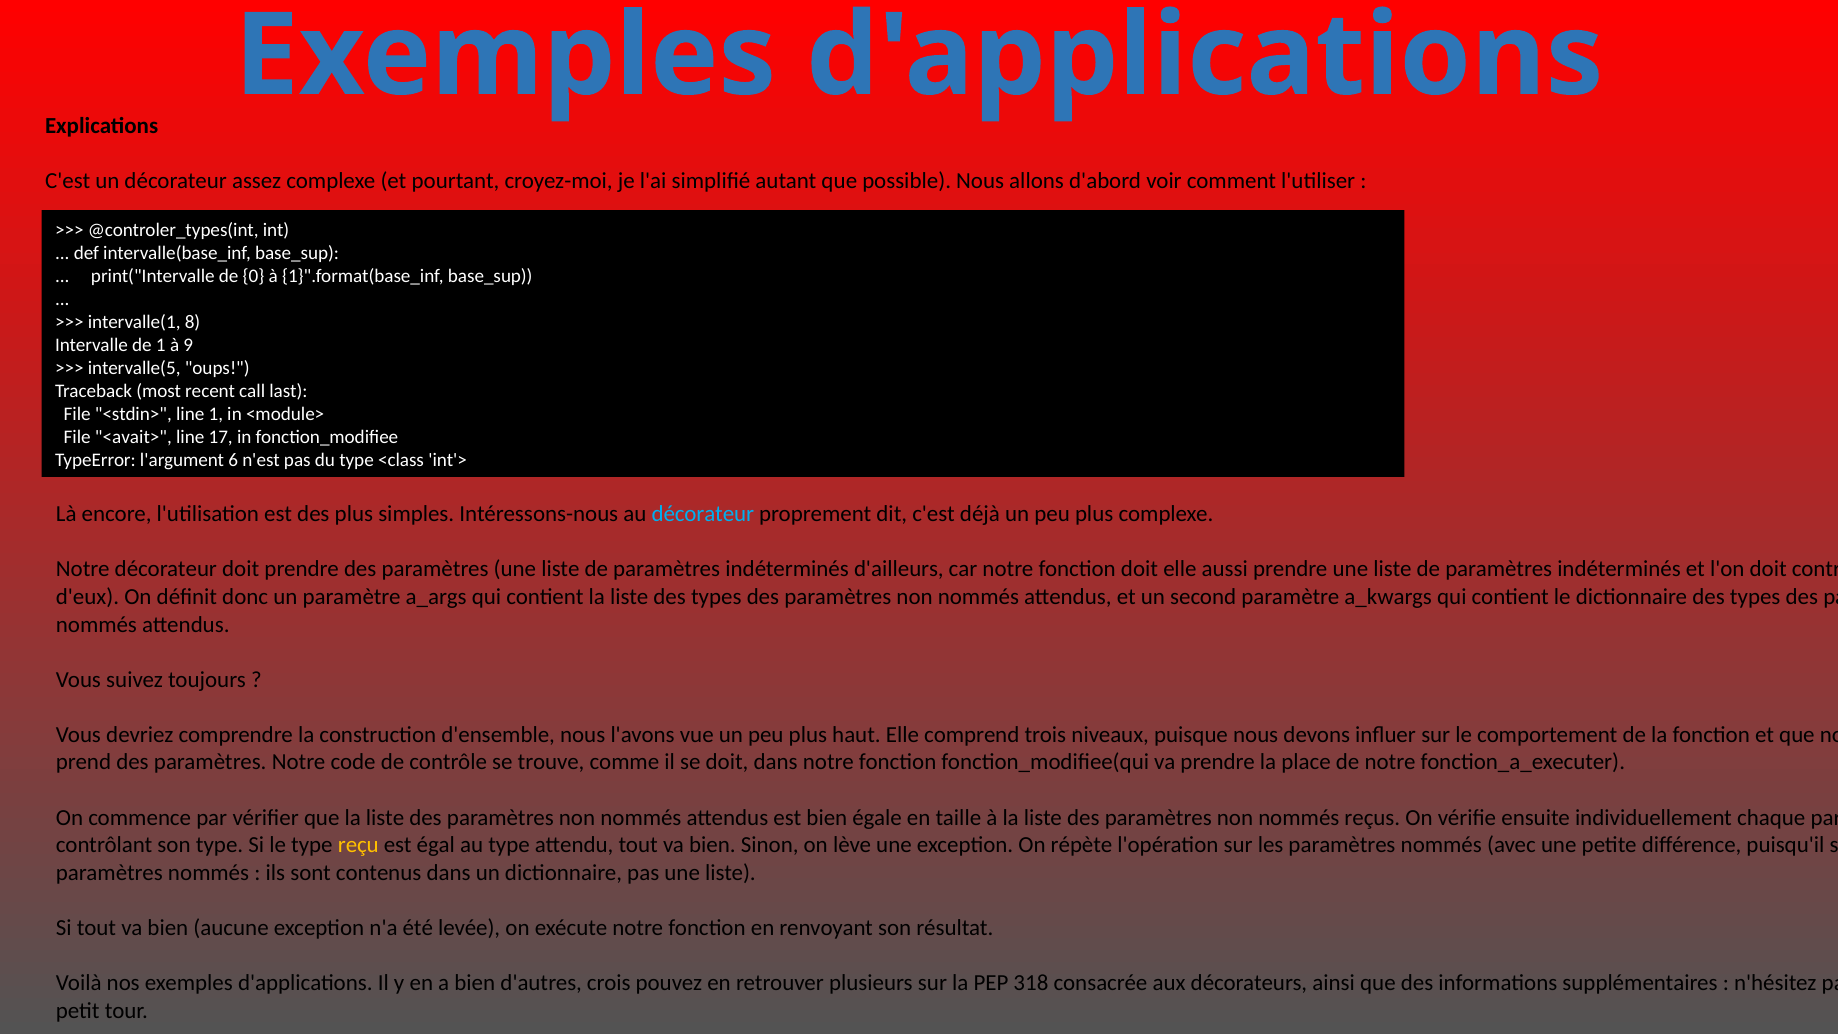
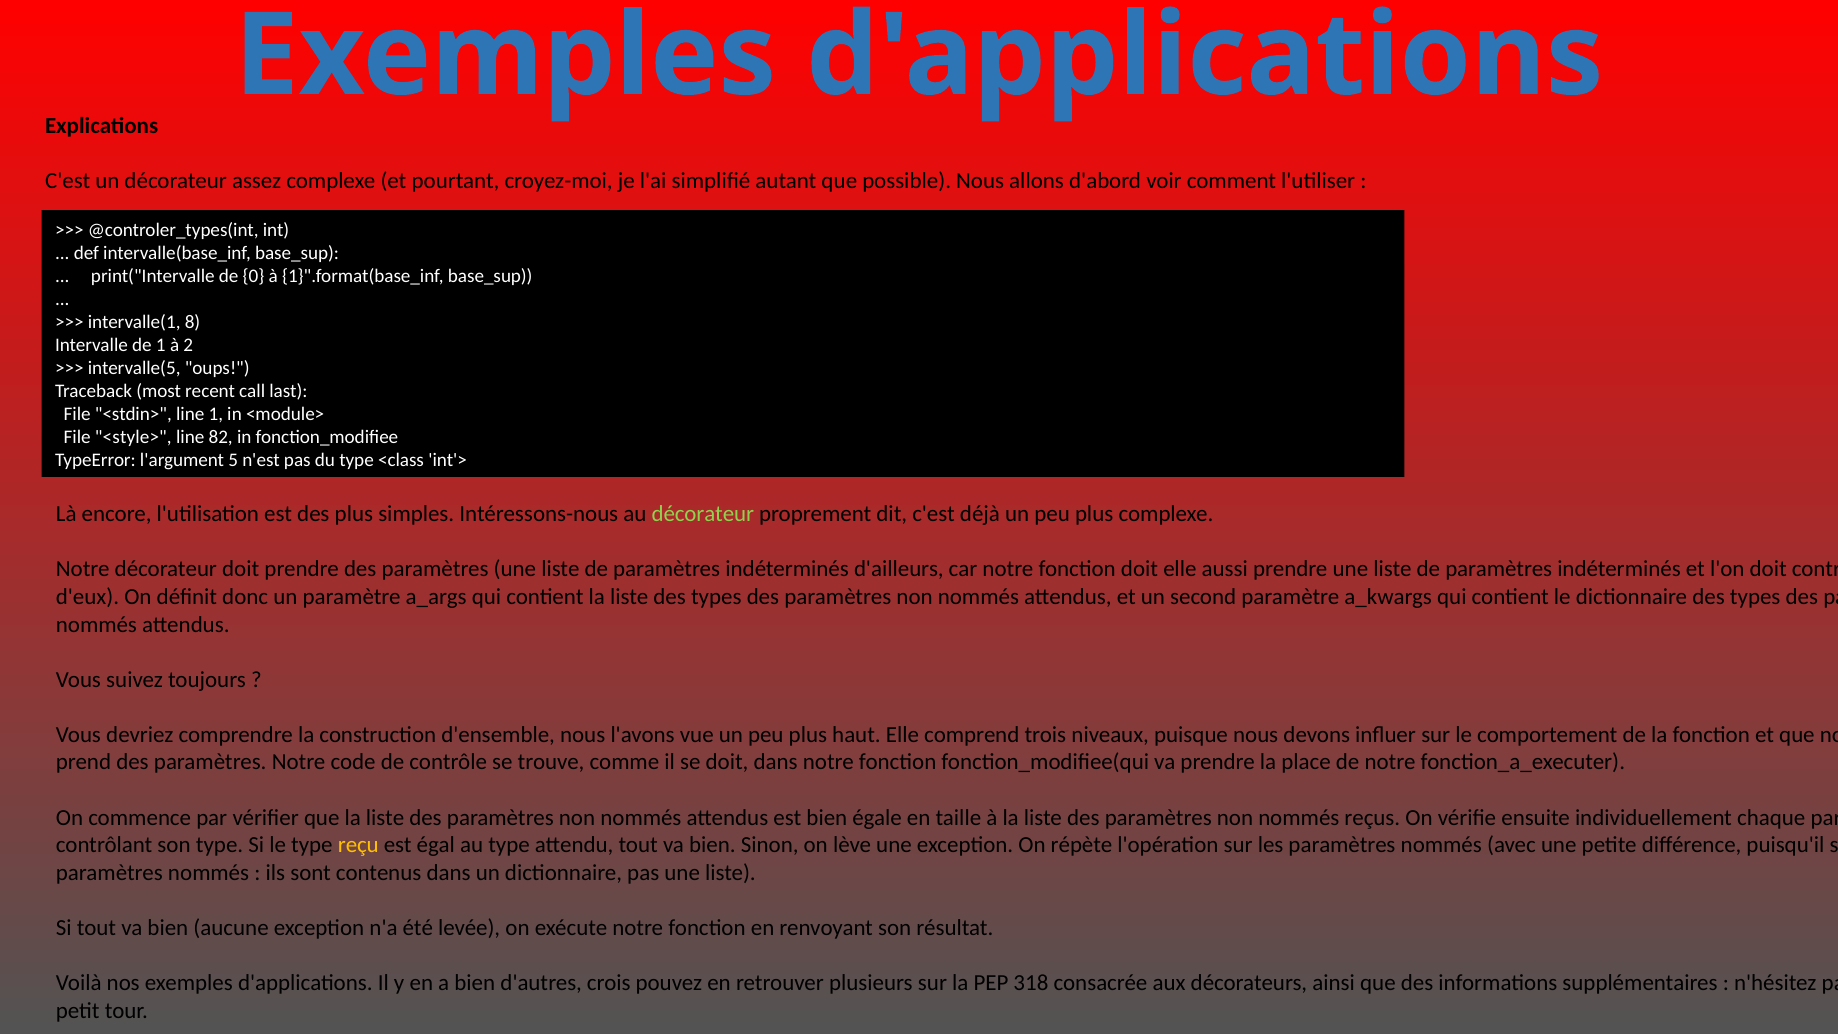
9: 9 -> 2
<avait>: <avait> -> <style>
17: 17 -> 82
6: 6 -> 5
décorateur at (703, 514) colour: light blue -> light green
